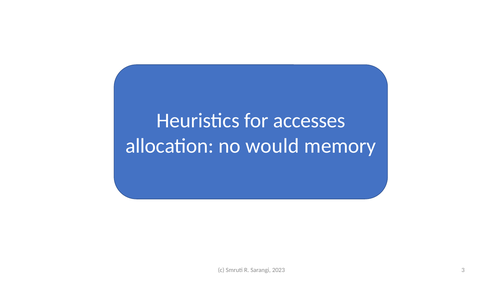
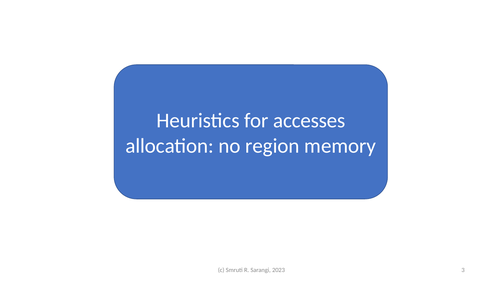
would: would -> region
